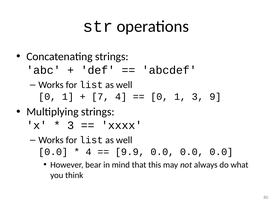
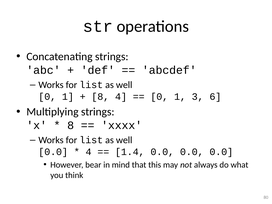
7 at (100, 97): 7 -> 8
9: 9 -> 6
3 at (71, 125): 3 -> 8
9.9: 9.9 -> 1.4
